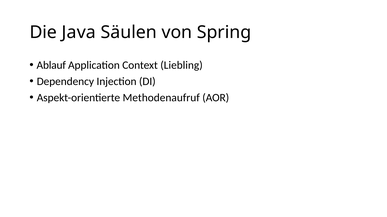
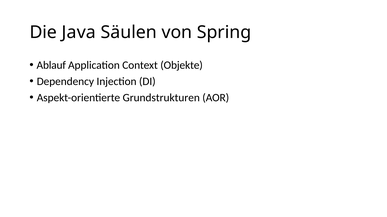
Liebling: Liebling -> Objekte
Methodenaufruf: Methodenaufruf -> Grundstrukturen
